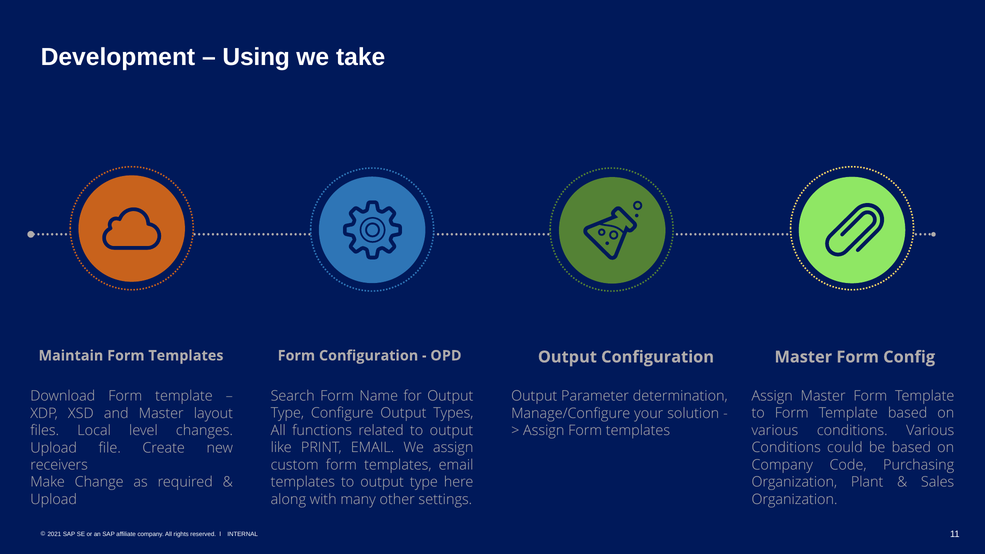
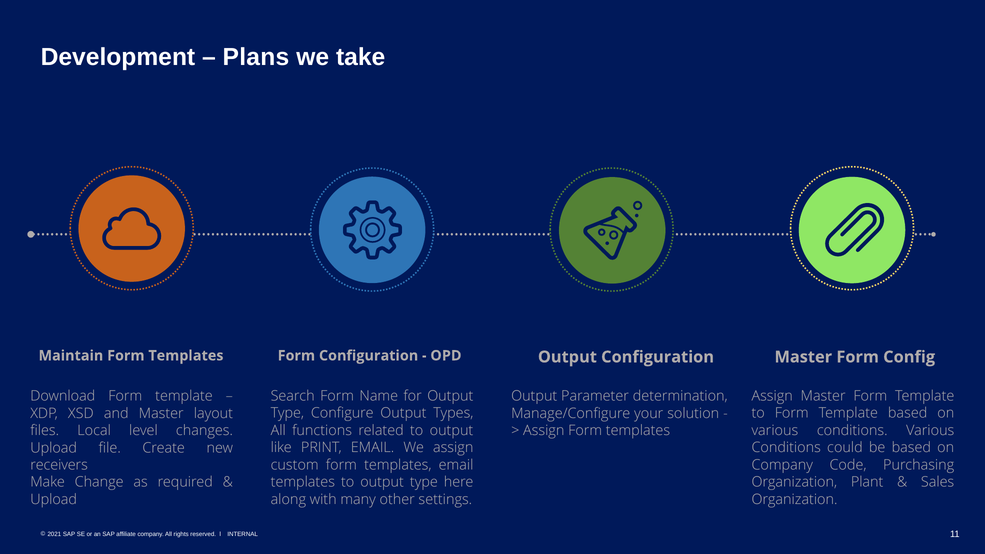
Using: Using -> Plans
